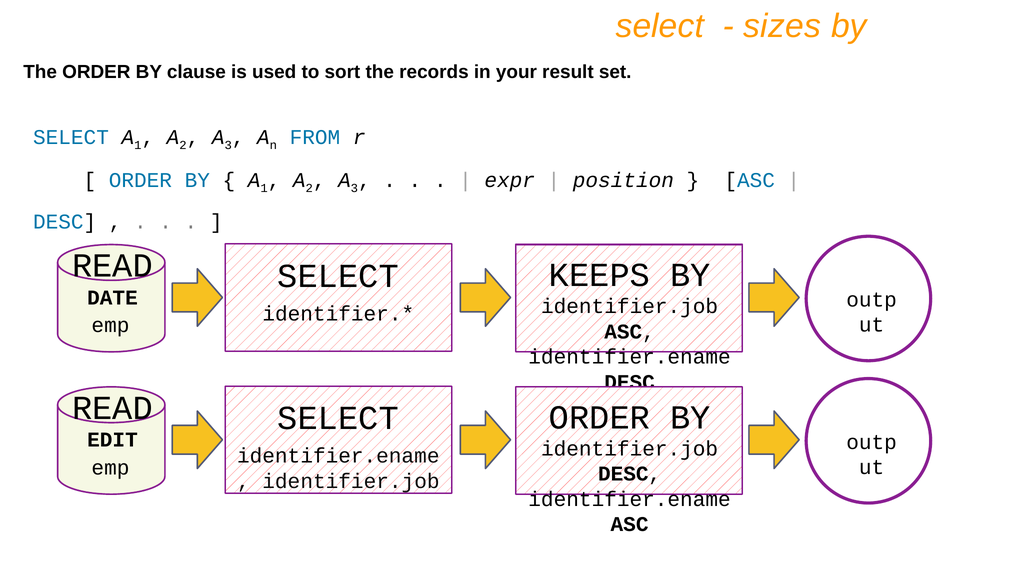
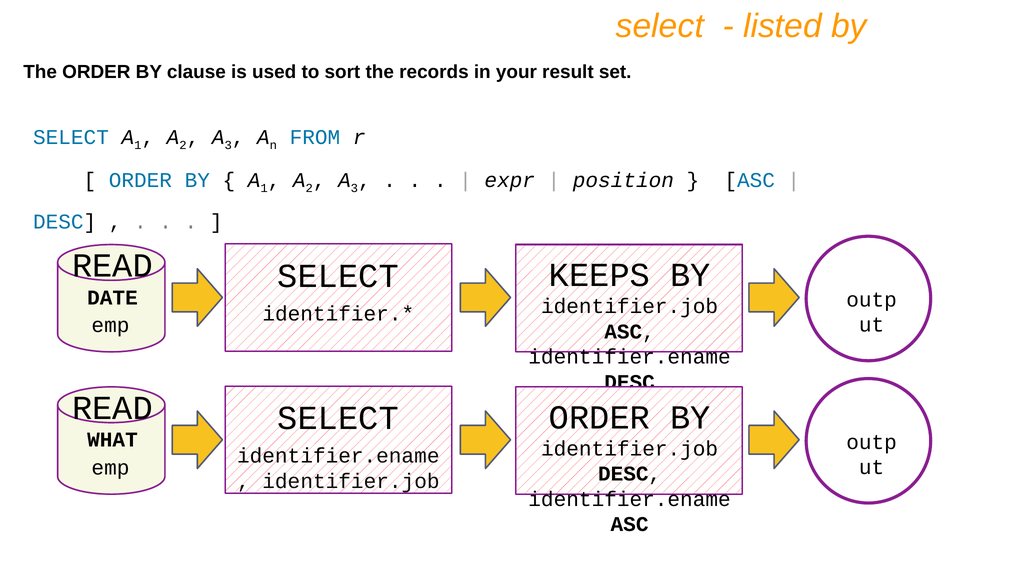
sizes: sizes -> listed
EDIT: EDIT -> WHAT
